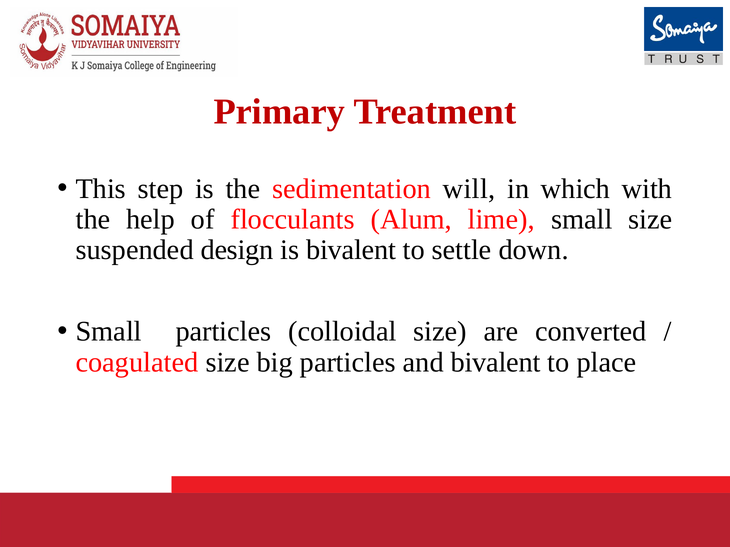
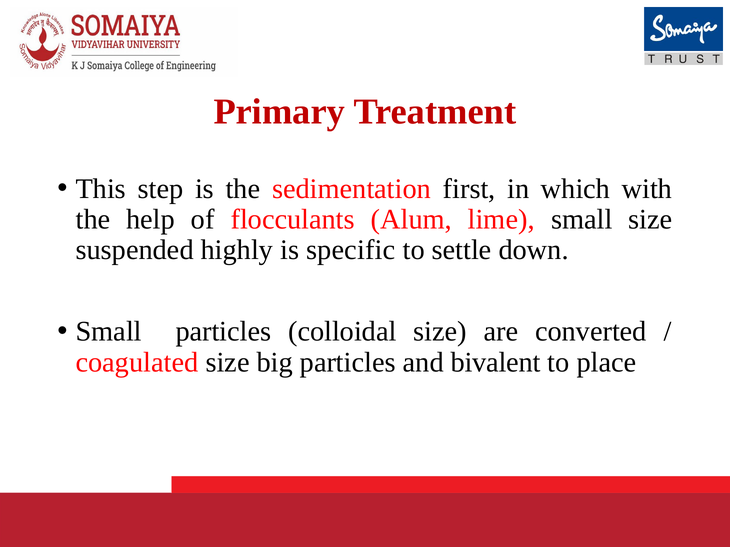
will: will -> first
design: design -> highly
is bivalent: bivalent -> specific
